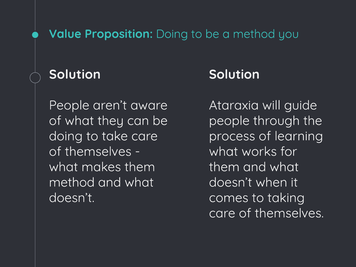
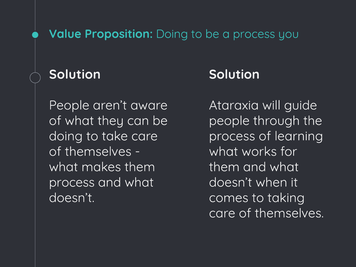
a method: method -> process
method at (72, 182): method -> process
